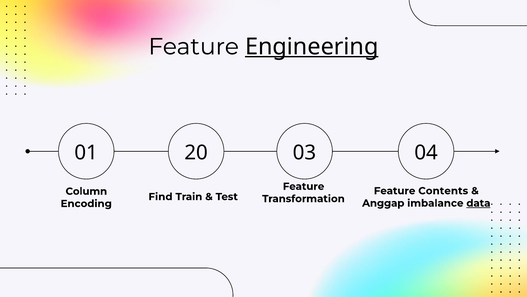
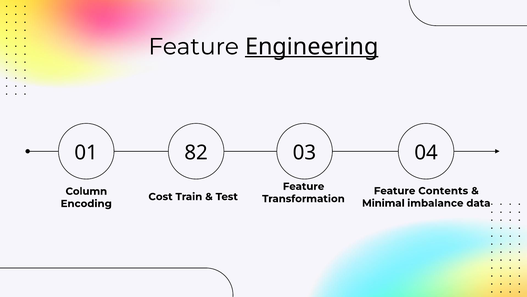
20: 20 -> 82
Find: Find -> Cost
Anggap: Anggap -> Minimal
data underline: present -> none
